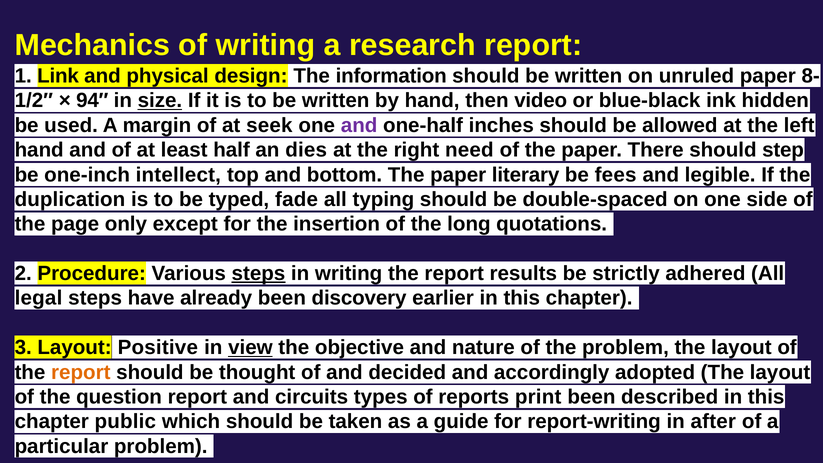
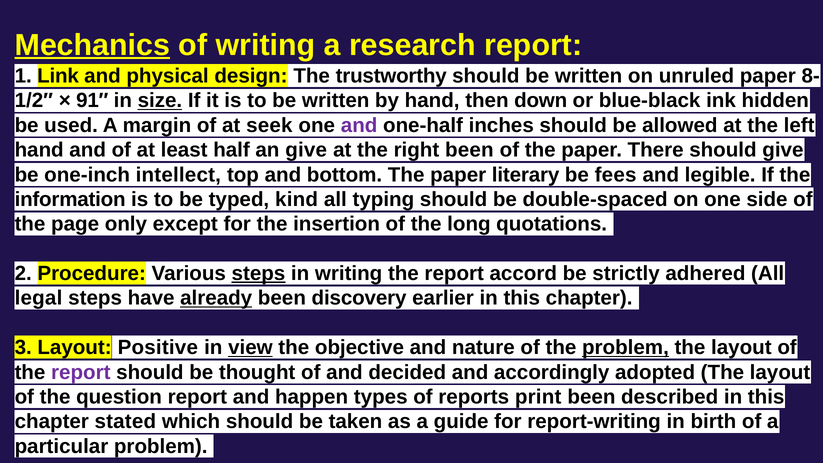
Mechanics underline: none -> present
information: information -> trustworthy
94″: 94″ -> 91″
video: video -> down
an dies: dies -> give
right need: need -> been
should step: step -> give
duplication: duplication -> information
fade: fade -> kind
results: results -> accord
already underline: none -> present
problem at (625, 348) underline: none -> present
report at (81, 372) colour: orange -> purple
circuits: circuits -> happen
public: public -> stated
after: after -> birth
